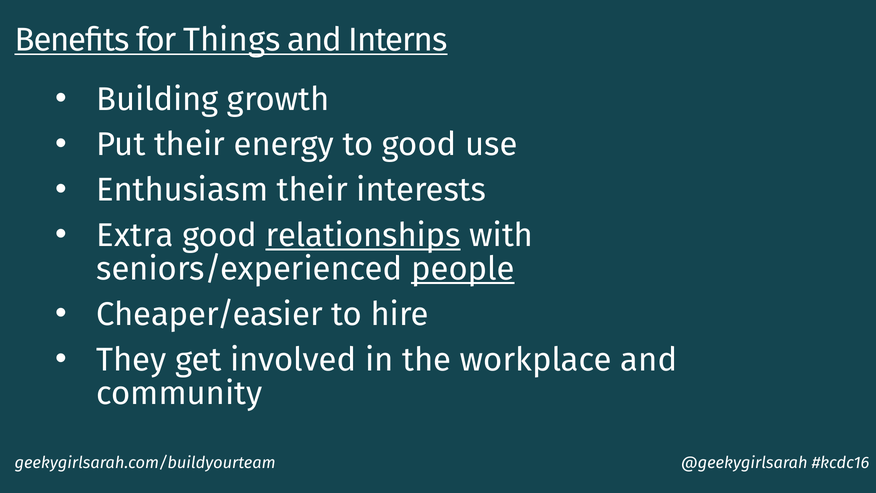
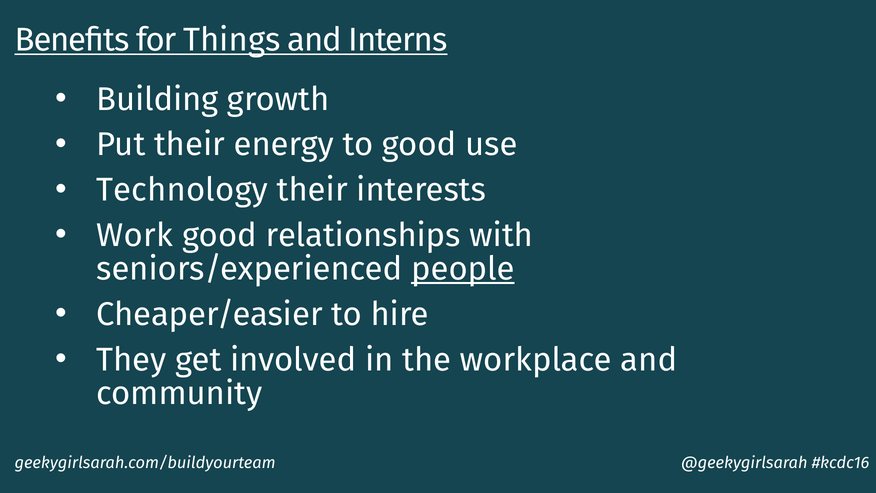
Enthusiasm: Enthusiasm -> Technology
Extra: Extra -> Work
relationships underline: present -> none
